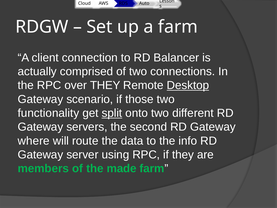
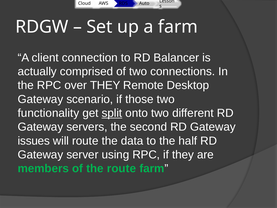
Desktop underline: present -> none
where: where -> issues
info: info -> half
the made: made -> route
